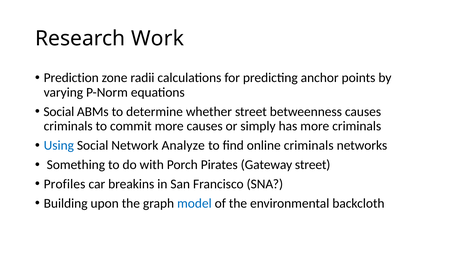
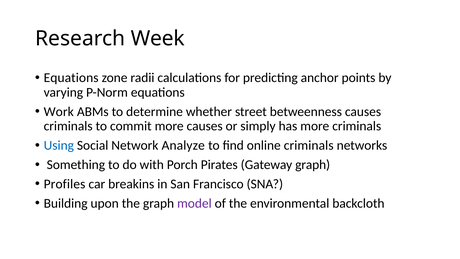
Work: Work -> Week
Prediction at (71, 78): Prediction -> Equations
Social at (59, 112): Social -> Work
Gateway street: street -> graph
model colour: blue -> purple
